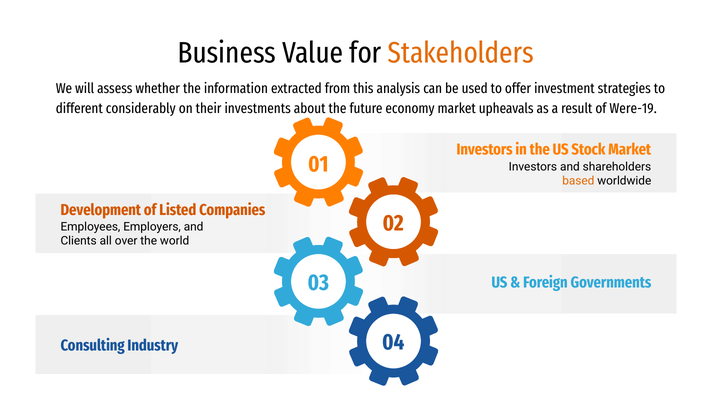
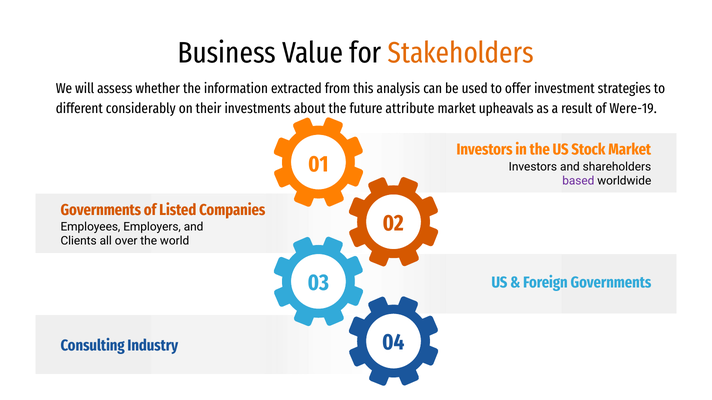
economy: economy -> attribute
based colour: orange -> purple
Development at (101, 210): Development -> Governments
